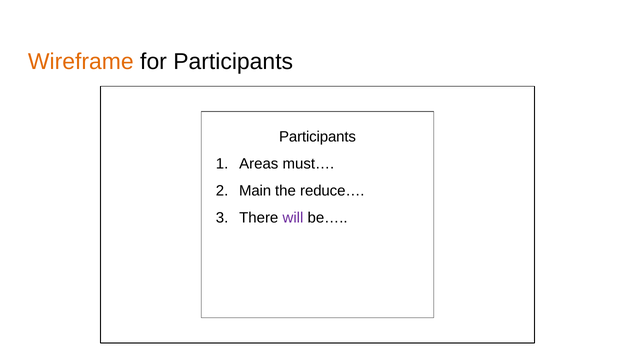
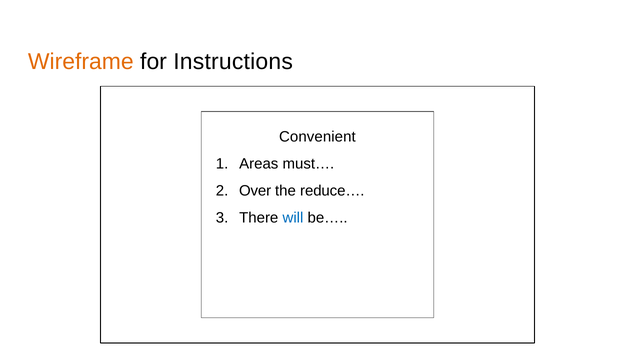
for Participants: Participants -> Instructions
Participants at (318, 137): Participants -> Convenient
Main: Main -> Over
will colour: purple -> blue
